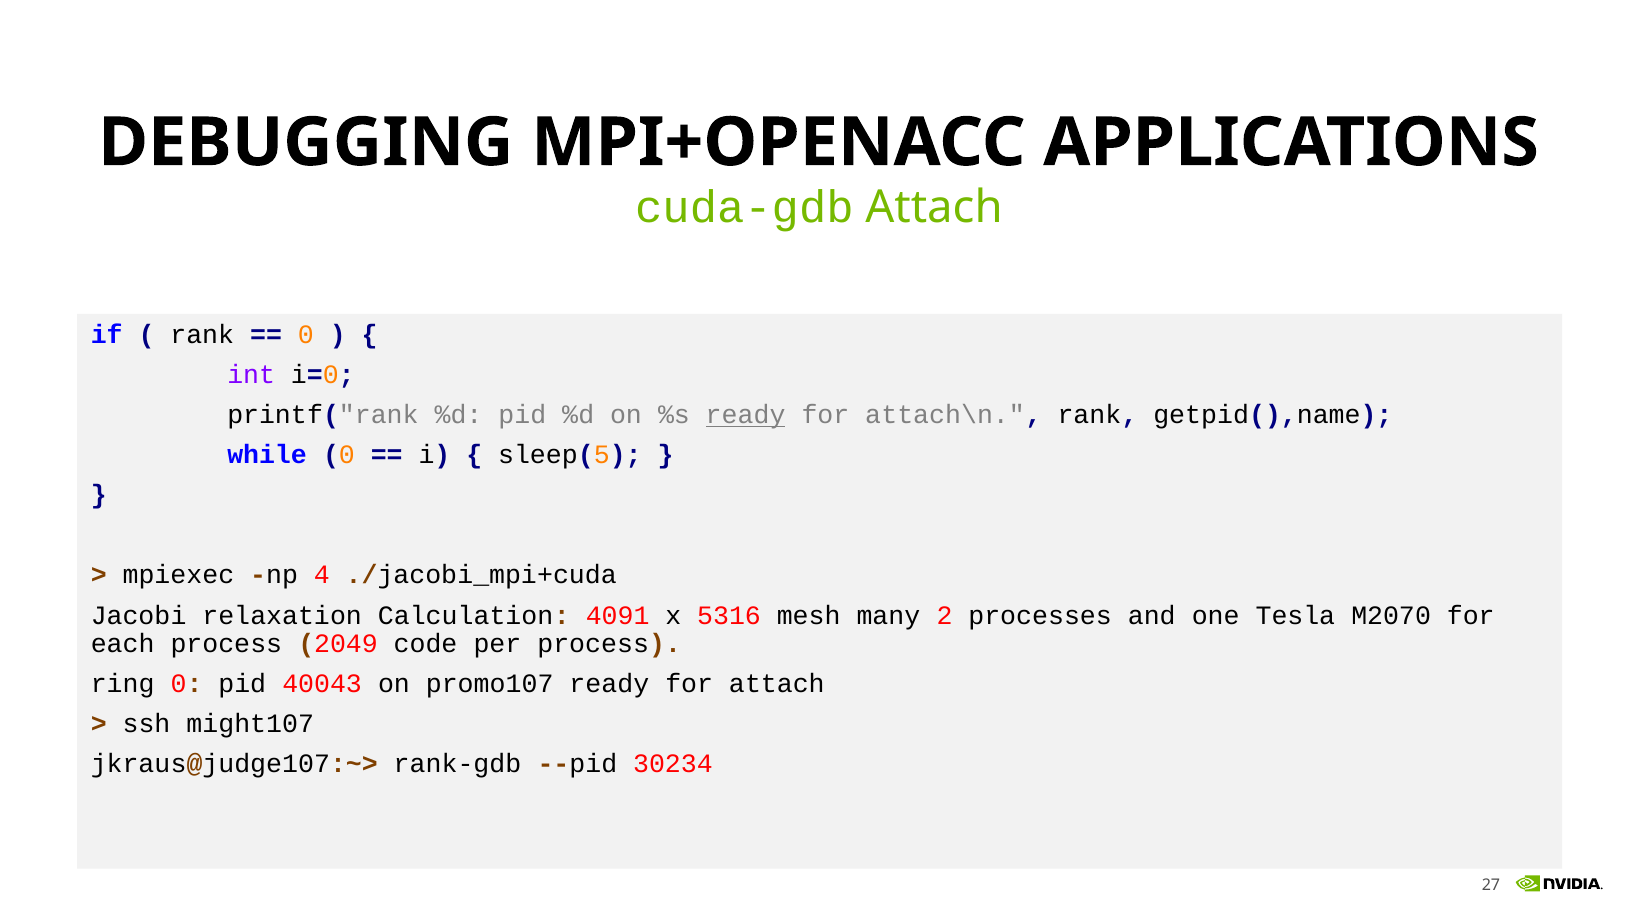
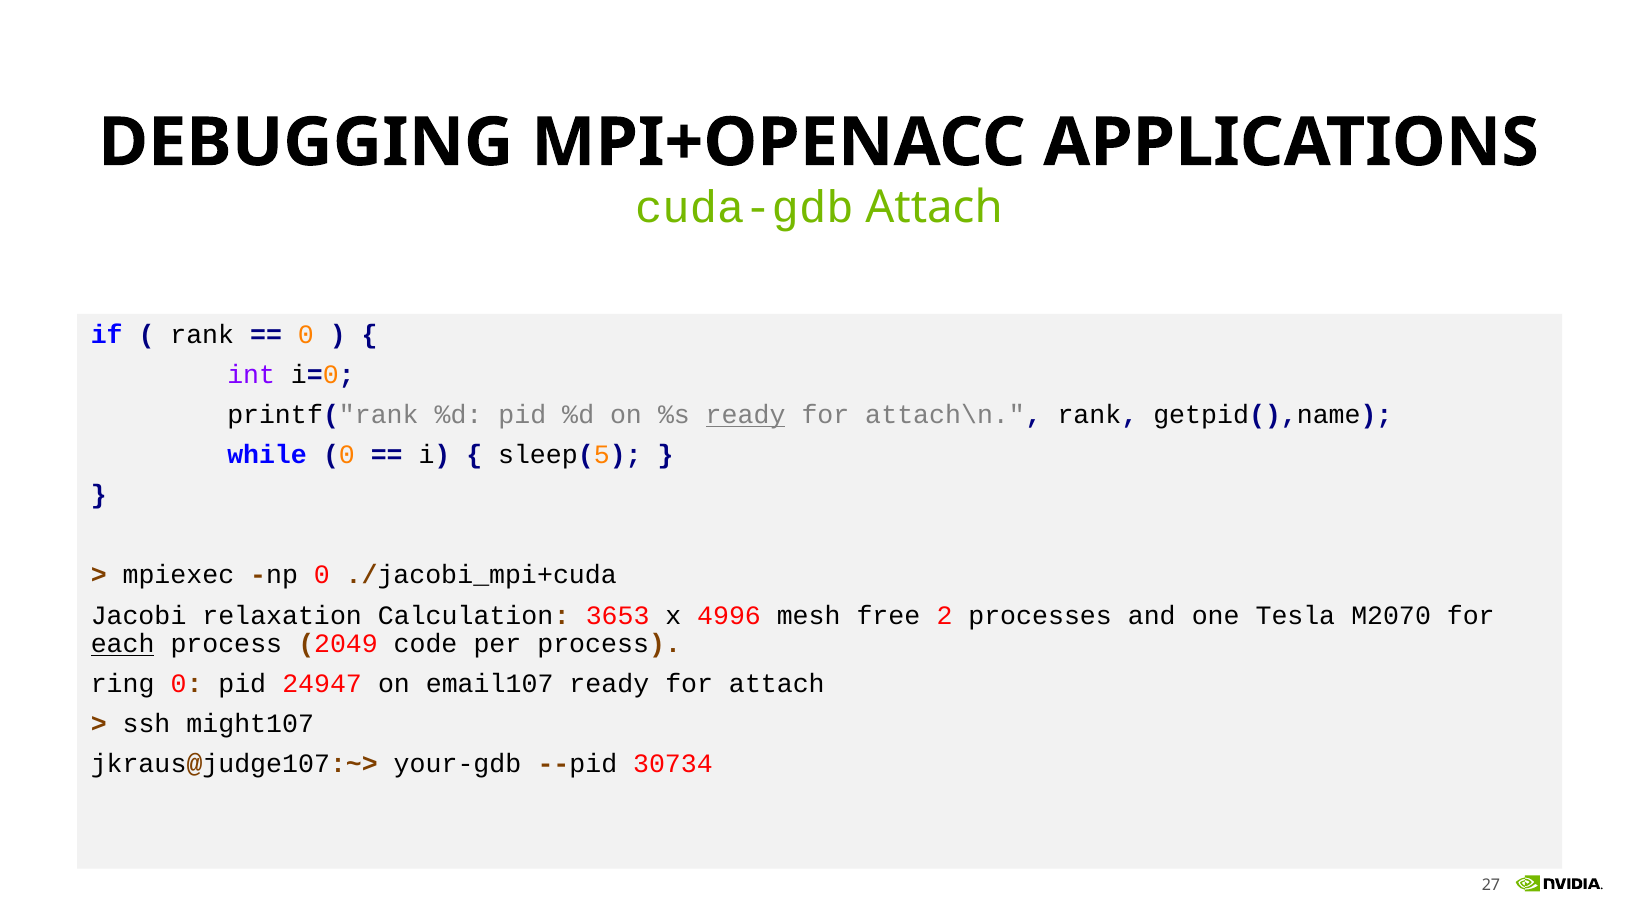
np 4: 4 -> 0
4091: 4091 -> 3653
5316: 5316 -> 4996
many: many -> free
each underline: none -> present
40043: 40043 -> 24947
promo107: promo107 -> email107
rank-gdb: rank-gdb -> your-gdb
30234: 30234 -> 30734
